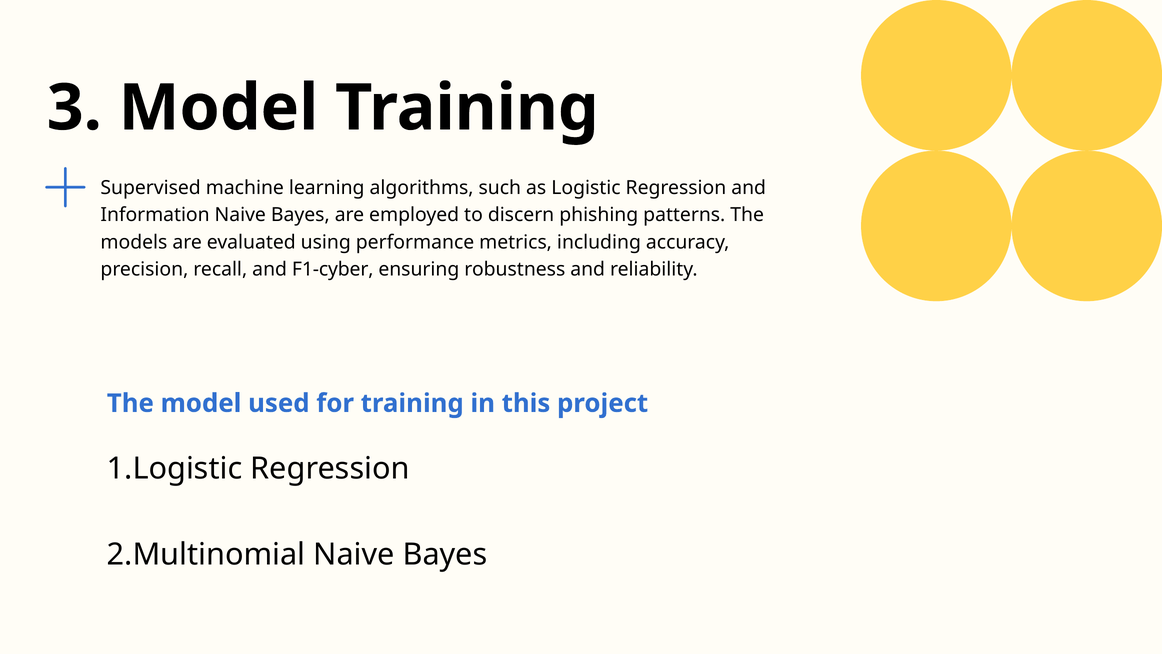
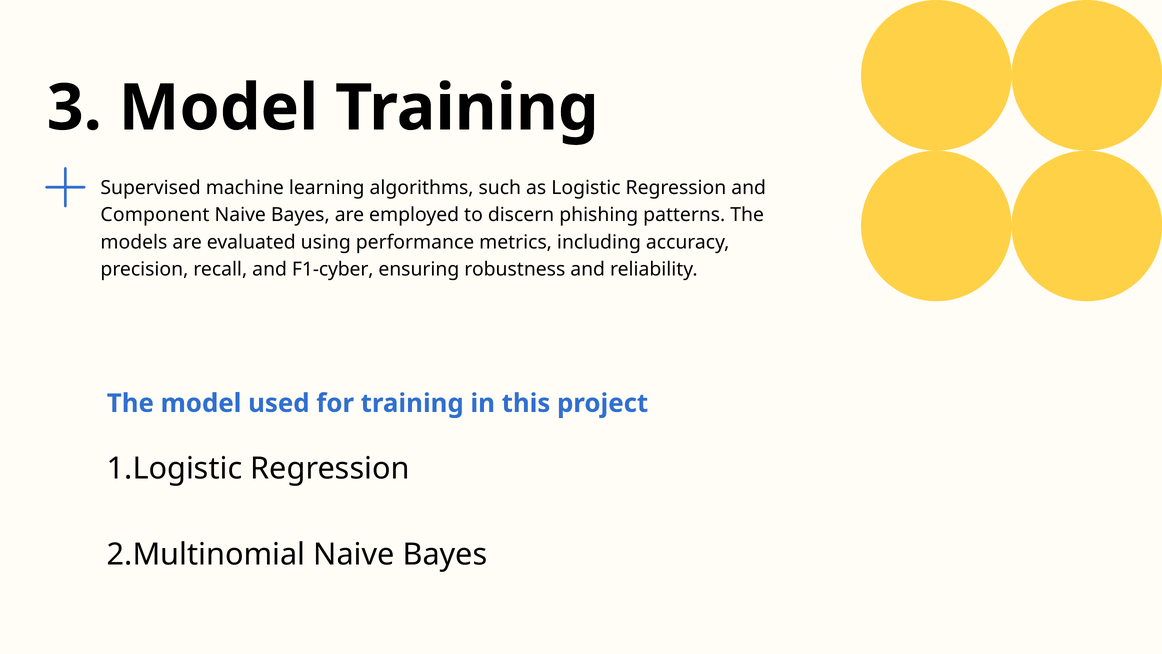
Information: Information -> Component
